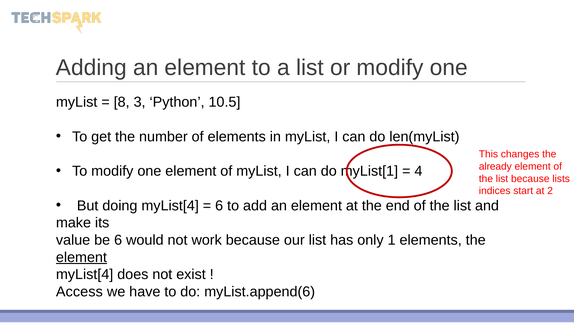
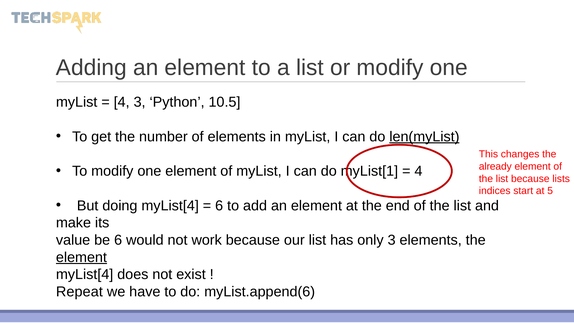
8 at (122, 102): 8 -> 4
len(myList underline: none -> present
2: 2 -> 5
only 1: 1 -> 3
Access: Access -> Repeat
